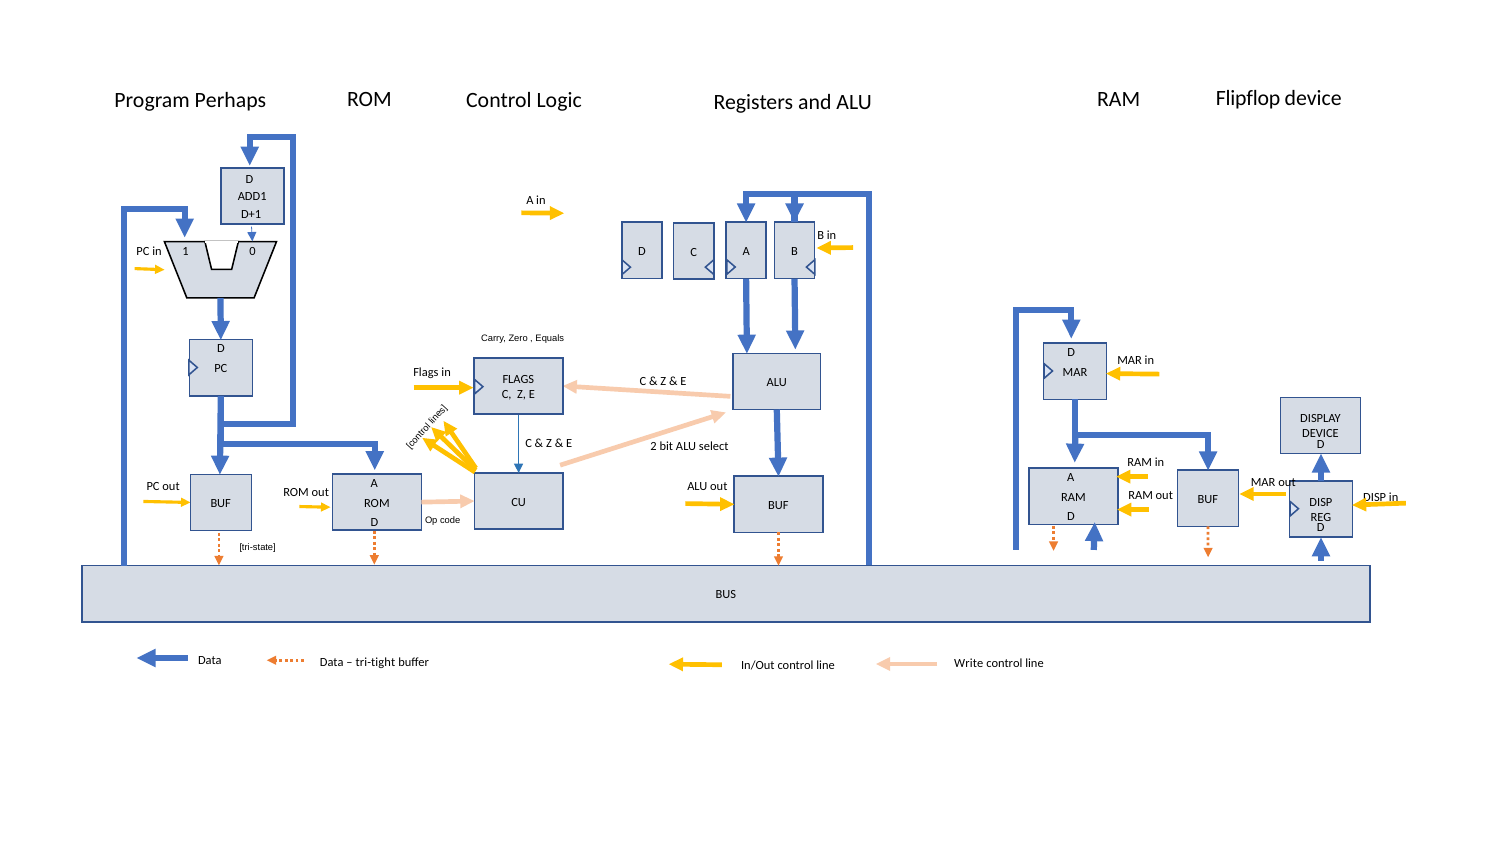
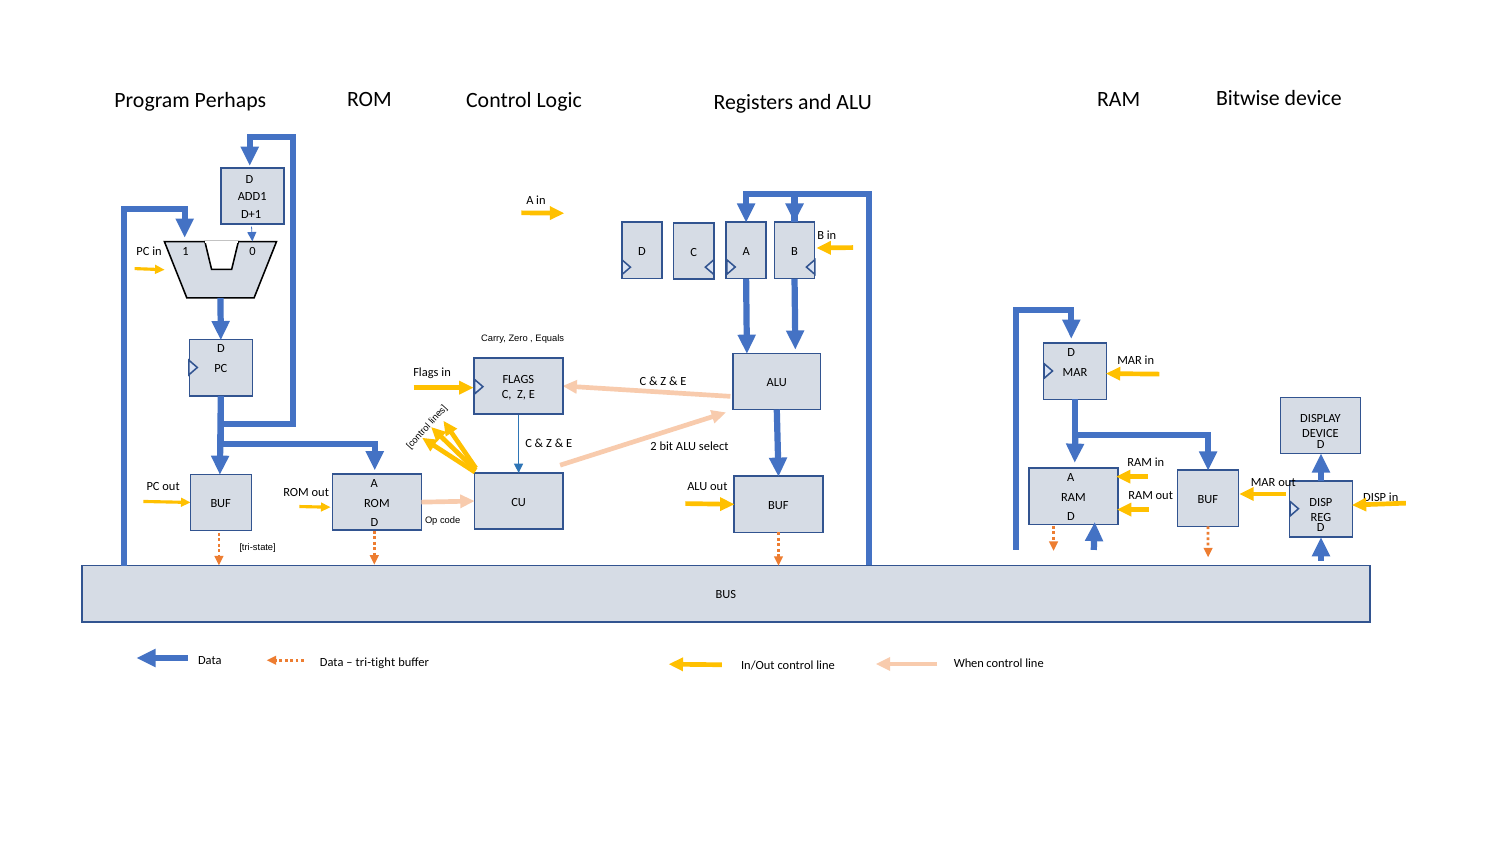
Flipflop: Flipflop -> Bitwise
Write: Write -> When
